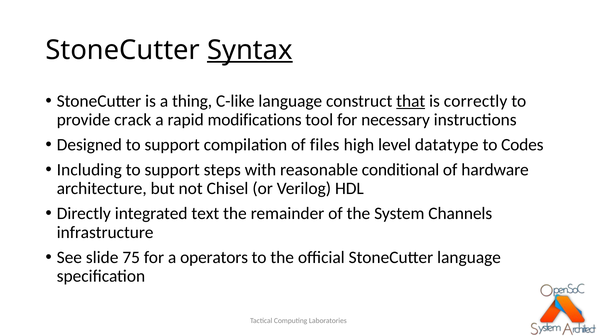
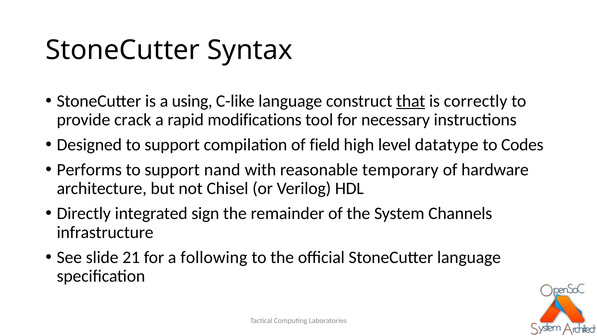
Syntax underline: present -> none
thing: thing -> using
files: files -> field
Including: Including -> Performs
steps: steps -> nand
conditional: conditional -> temporary
text: text -> sign
75: 75 -> 21
operators: operators -> following
